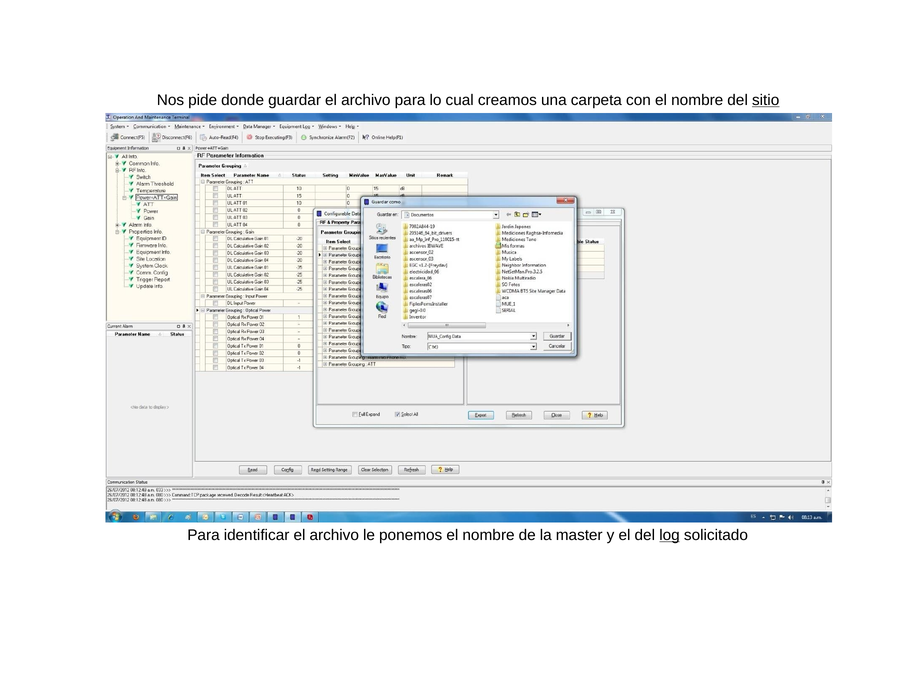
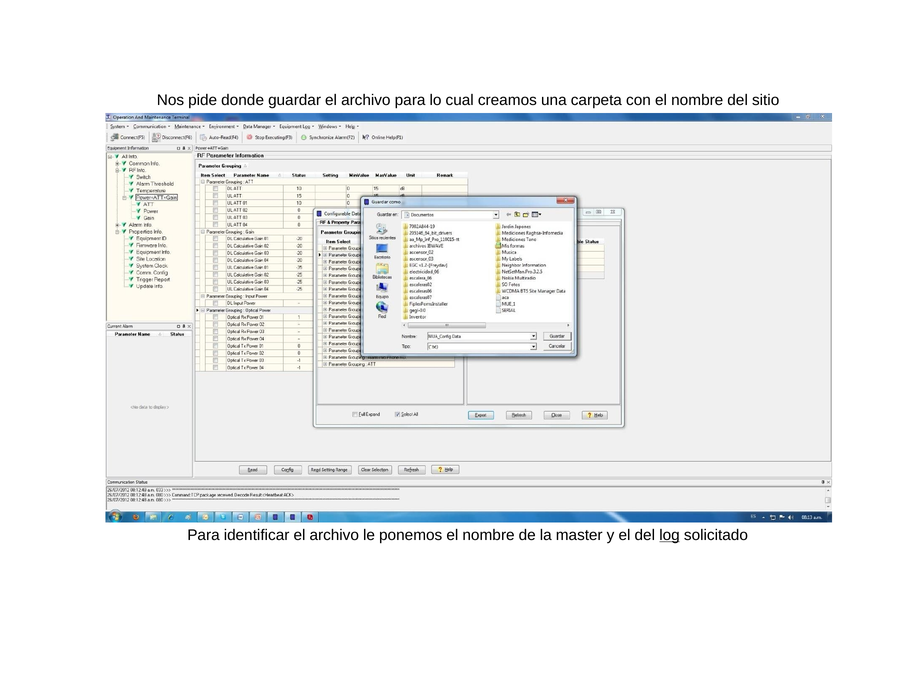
sitio underline: present -> none
